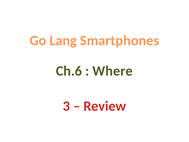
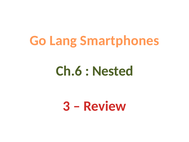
Where: Where -> Nested
